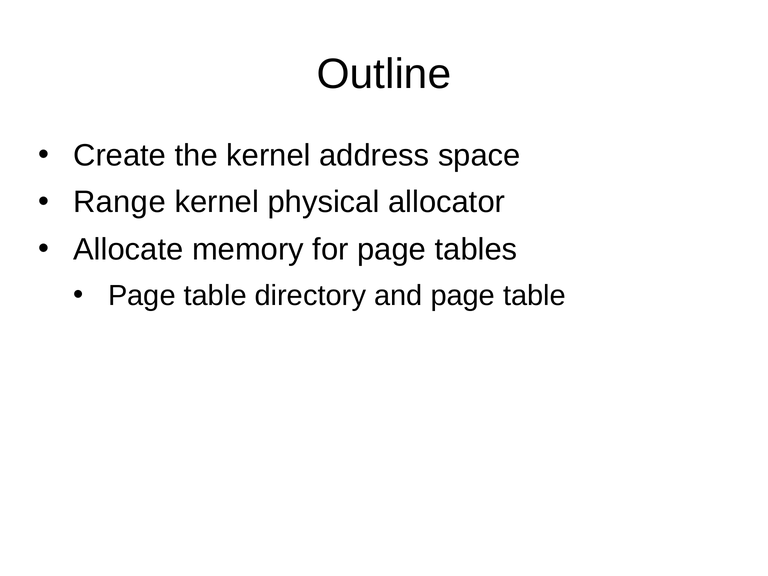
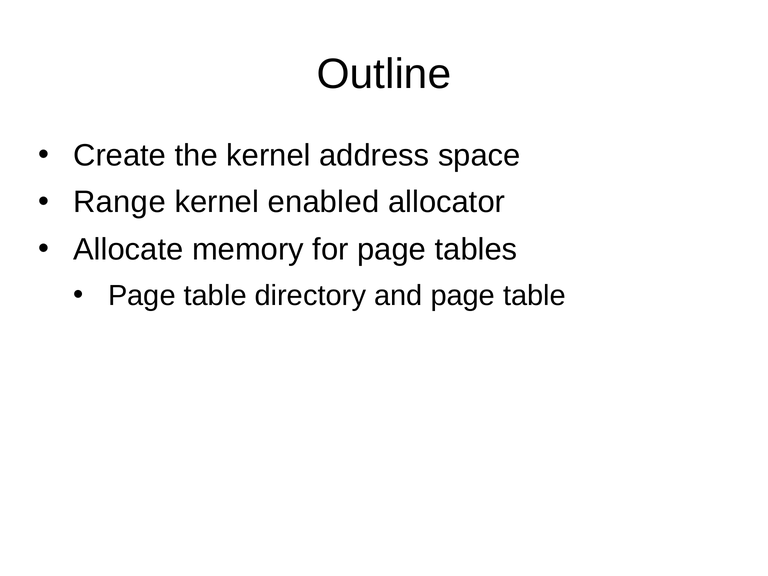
physical: physical -> enabled
